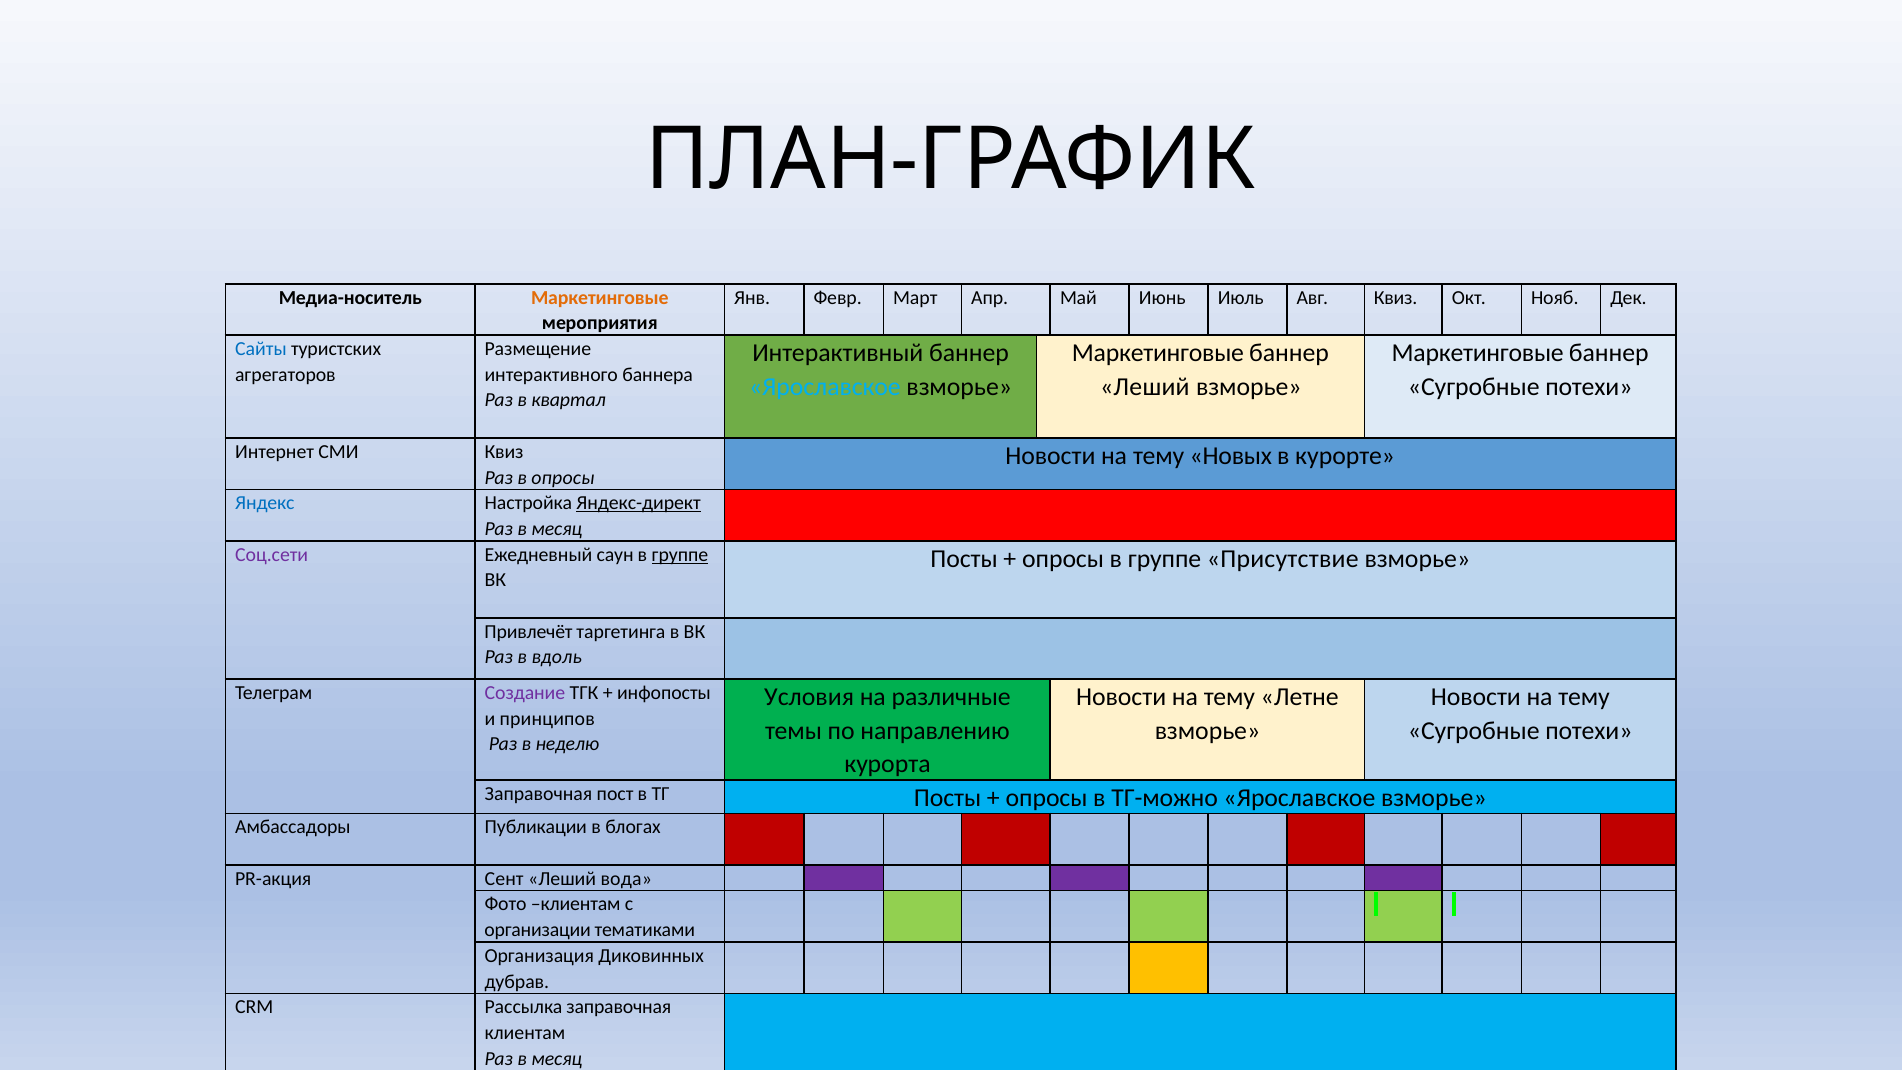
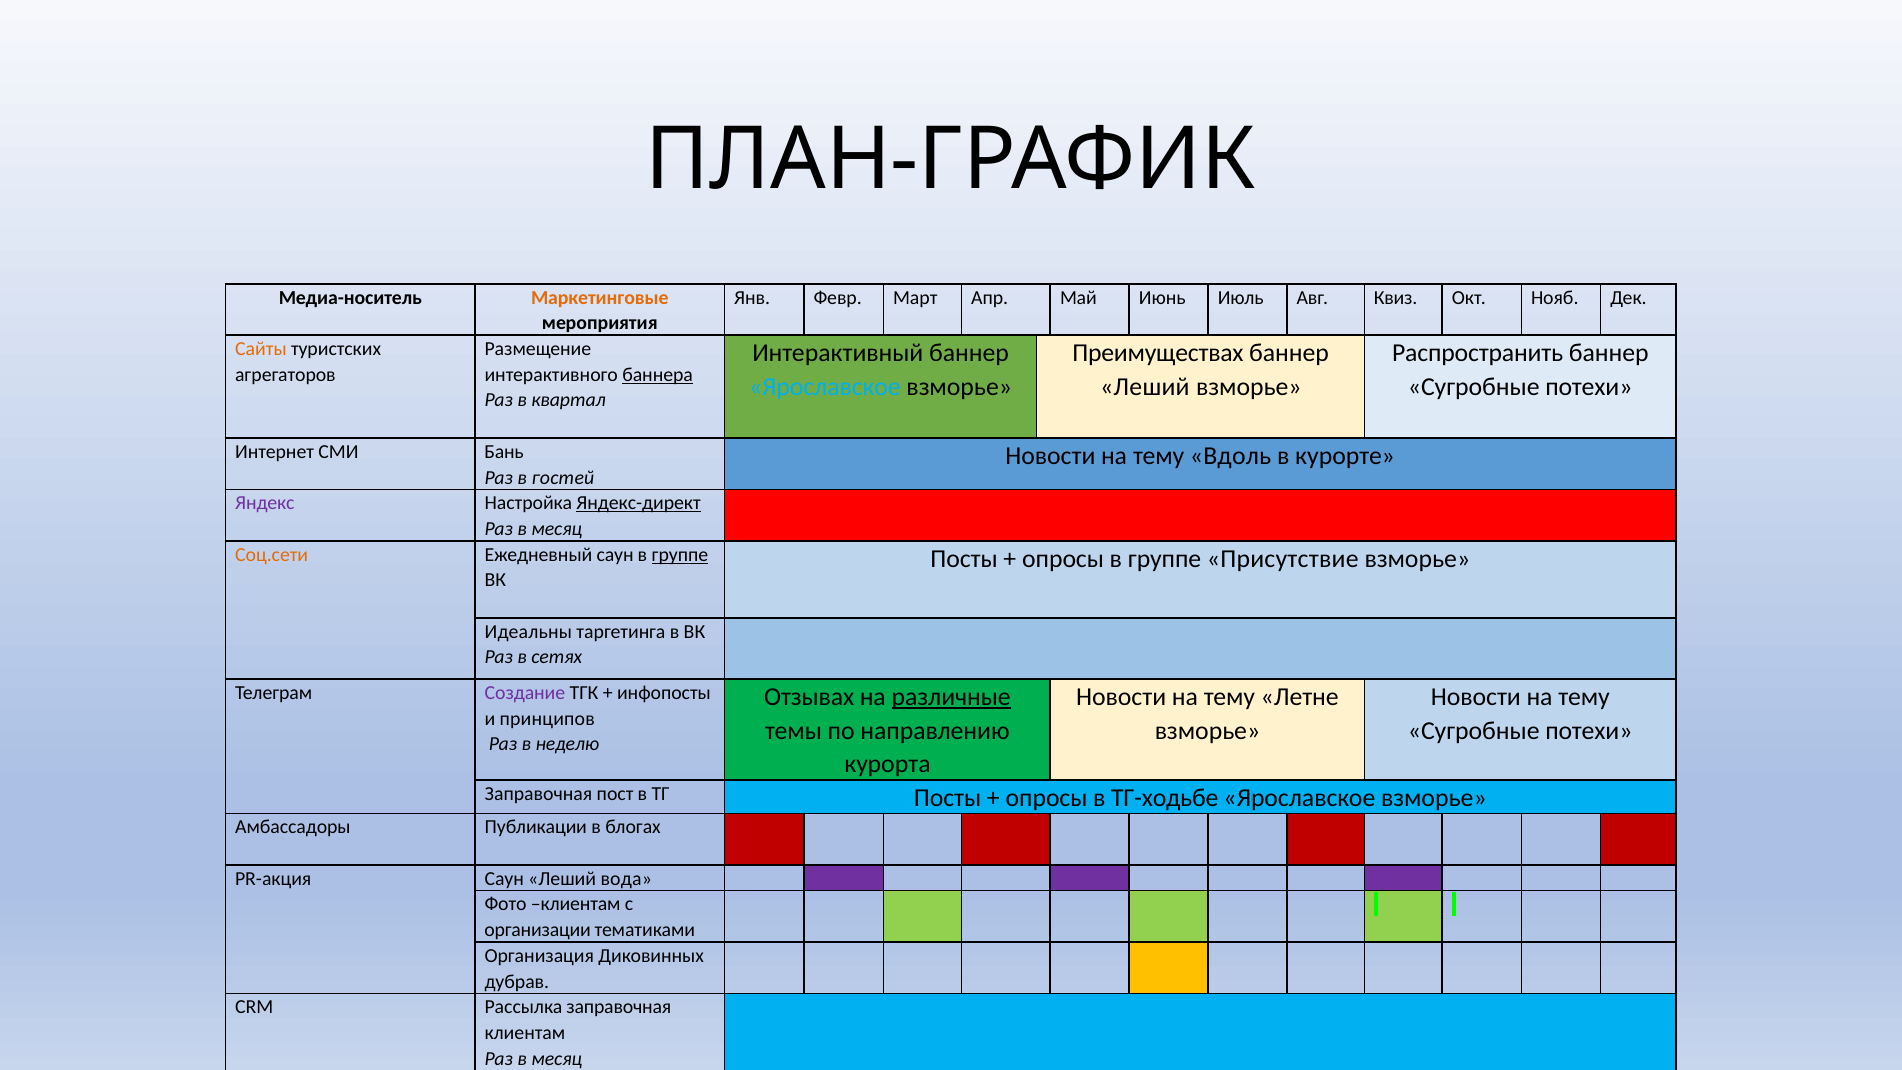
Сайты colour: blue -> orange
Маркетинговые at (1158, 353): Маркетинговые -> Преимуществах
Маркетинговые at (1478, 353): Маркетинговые -> Распространить
баннера underline: none -> present
СМИ Квиз: Квиз -> Бань
Новых: Новых -> Вдоль
в опросы: опросы -> гостей
Яндекс colour: blue -> purple
Соц.сети colour: purple -> orange
Привлечёт: Привлечёт -> Идеальны
вдоль: вдоль -> сетях
Условия: Условия -> Отзывах
различные underline: none -> present
ТГ-можно: ТГ-можно -> ТГ-ходьбе
PR-акция Сент: Сент -> Саун
